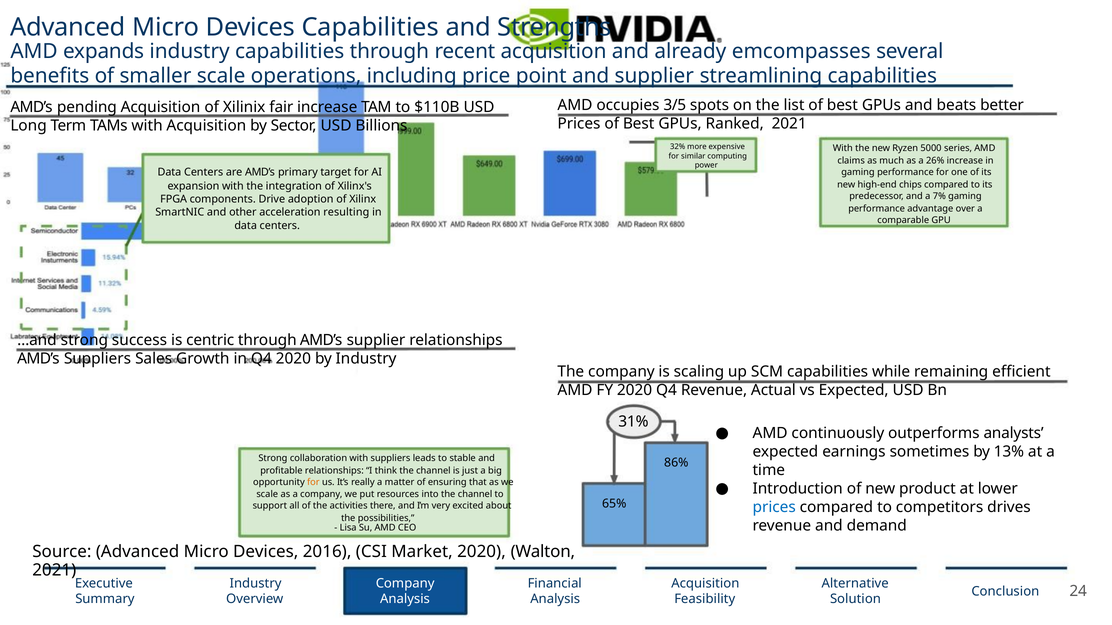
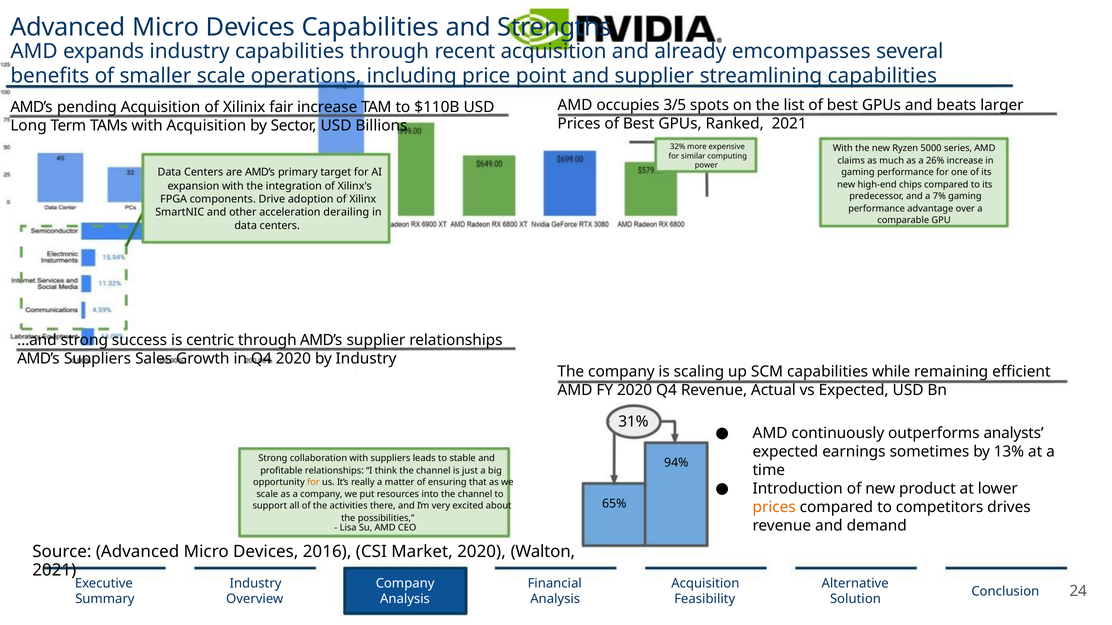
better: better -> larger
resulting: resulting -> derailing
86%: 86% -> 94%
prices at (774, 508) colour: blue -> orange
